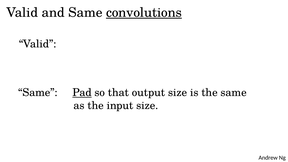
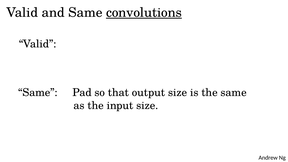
Pad underline: present -> none
